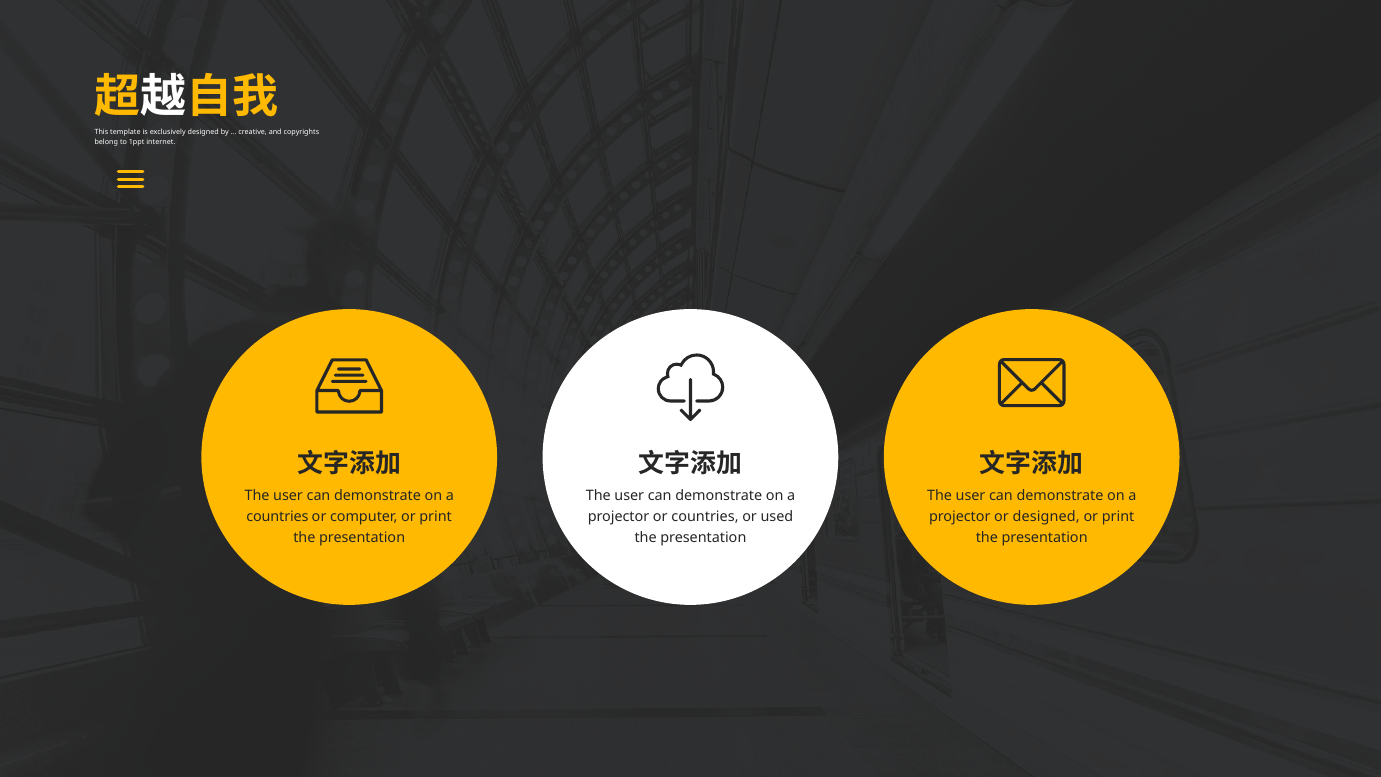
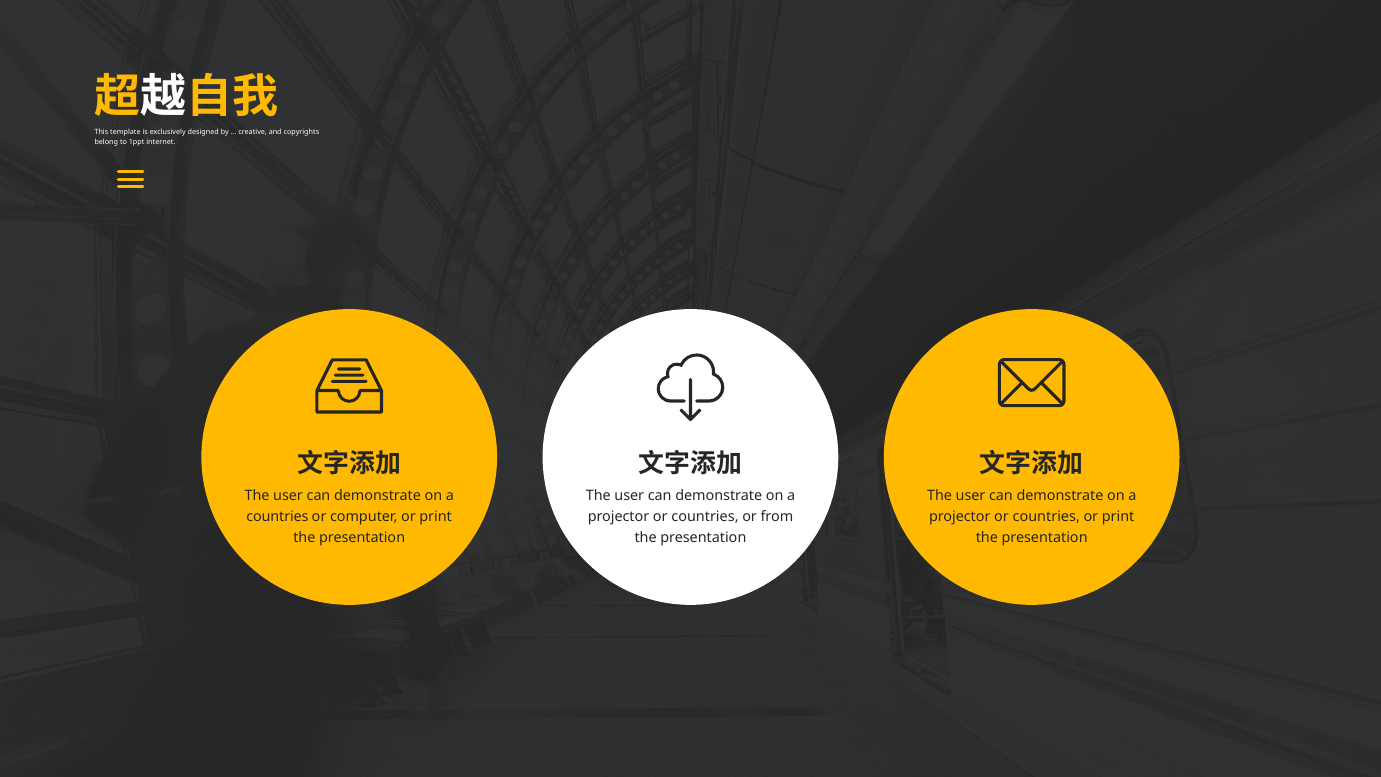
used: used -> from
designed at (1046, 517): designed -> countries
